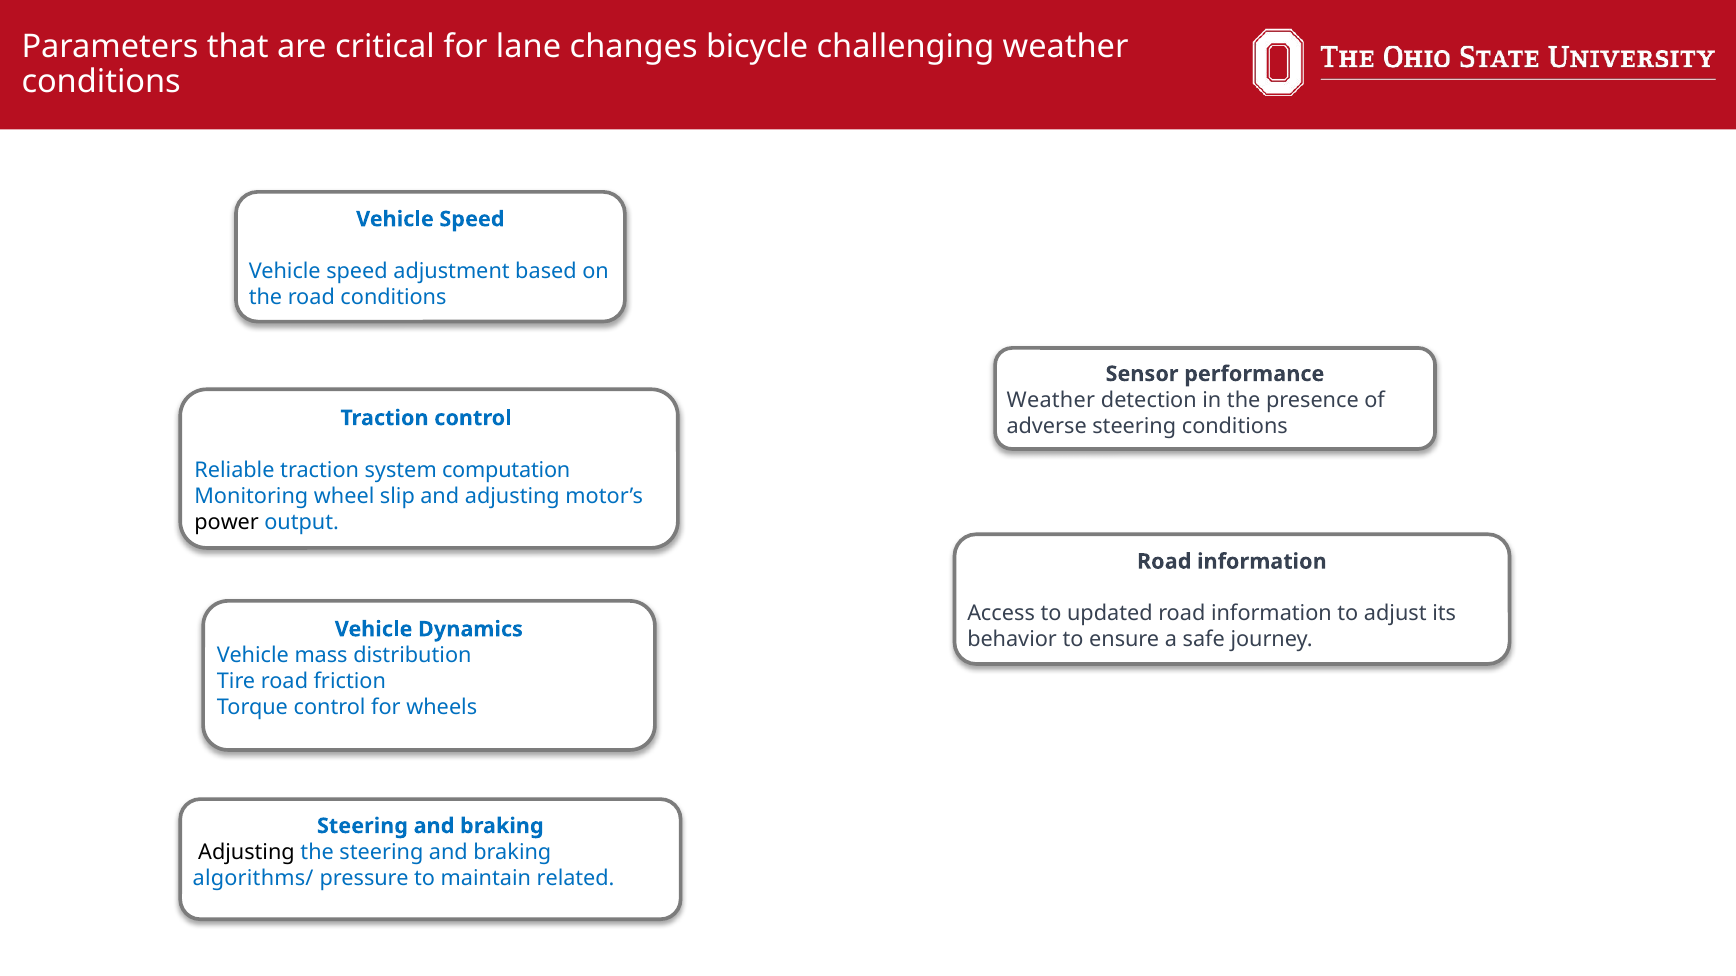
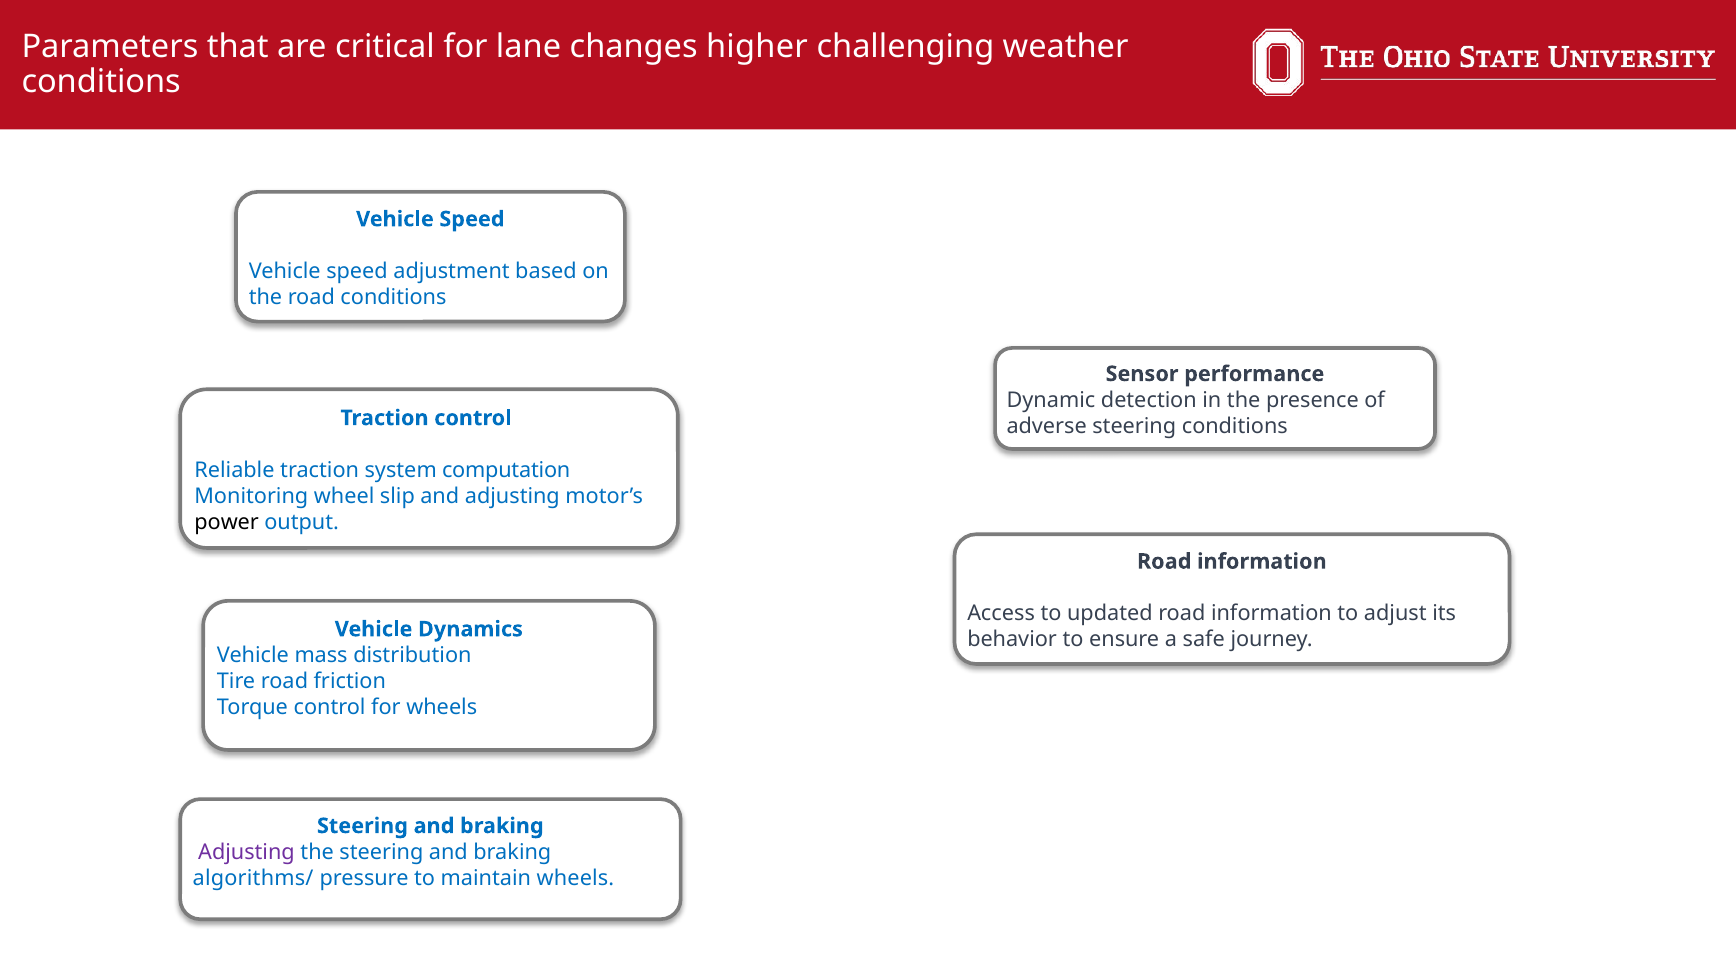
bicycle: bicycle -> higher
Weather at (1051, 400): Weather -> Dynamic
Adjusting at (246, 852) colour: black -> purple
maintain related: related -> wheels
